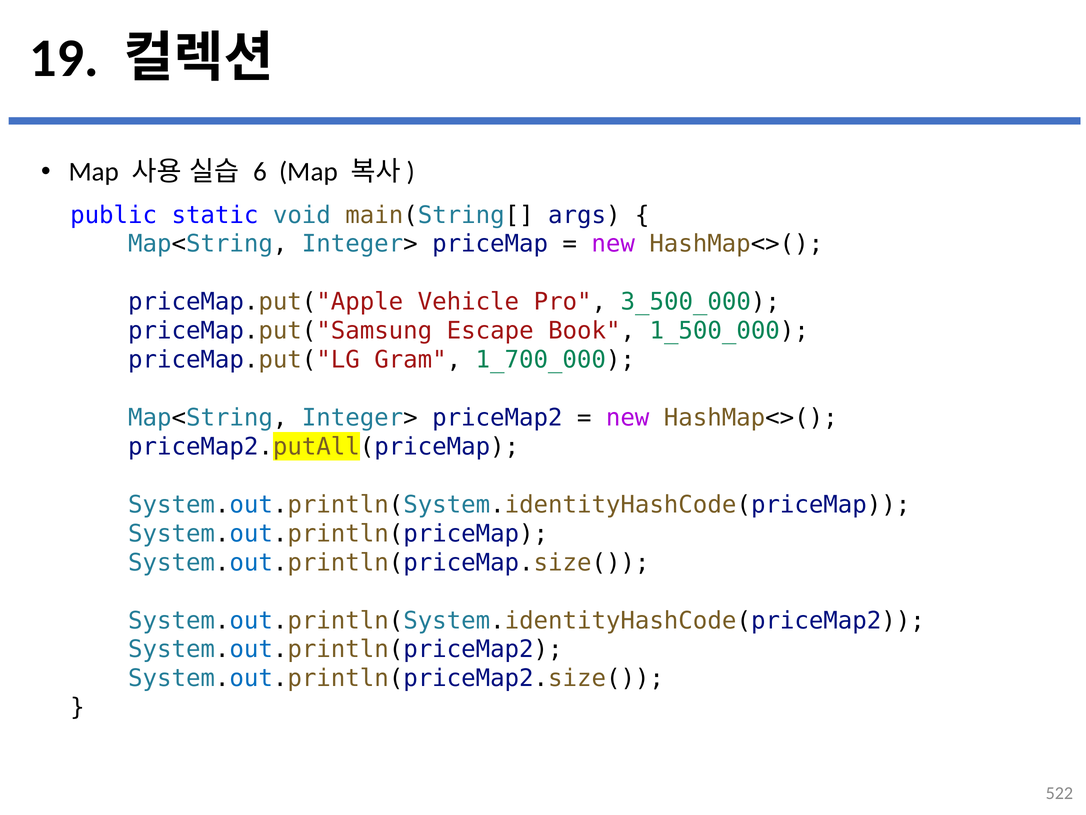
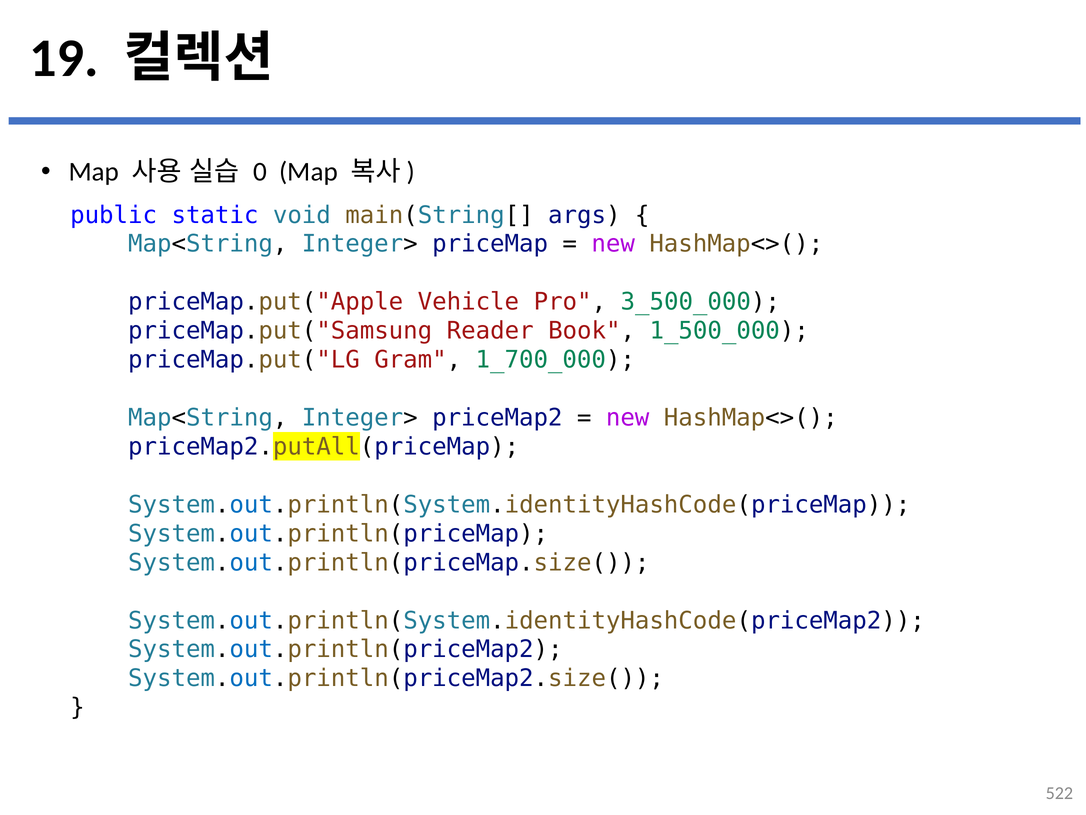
6: 6 -> 0
Escape: Escape -> Reader
